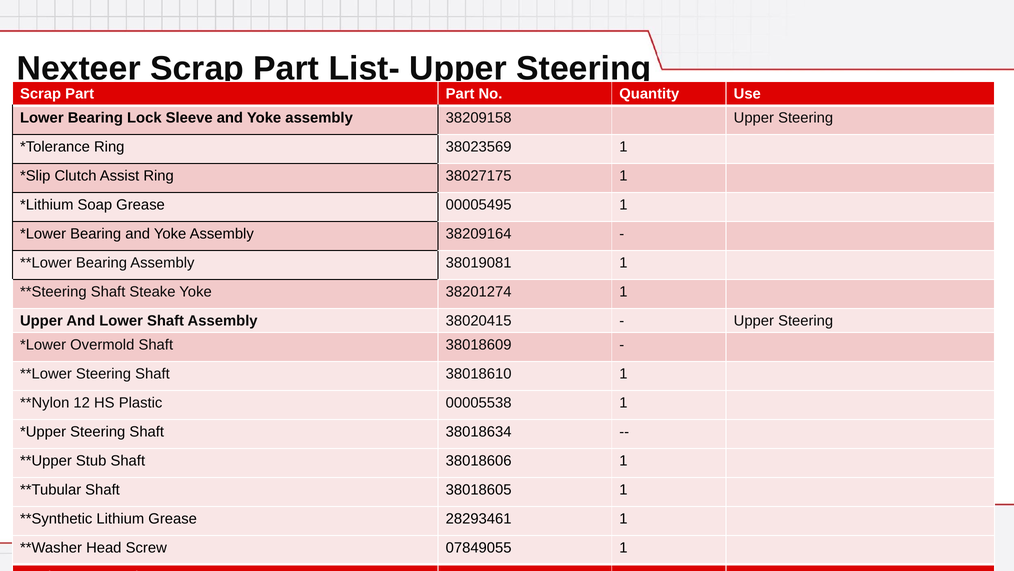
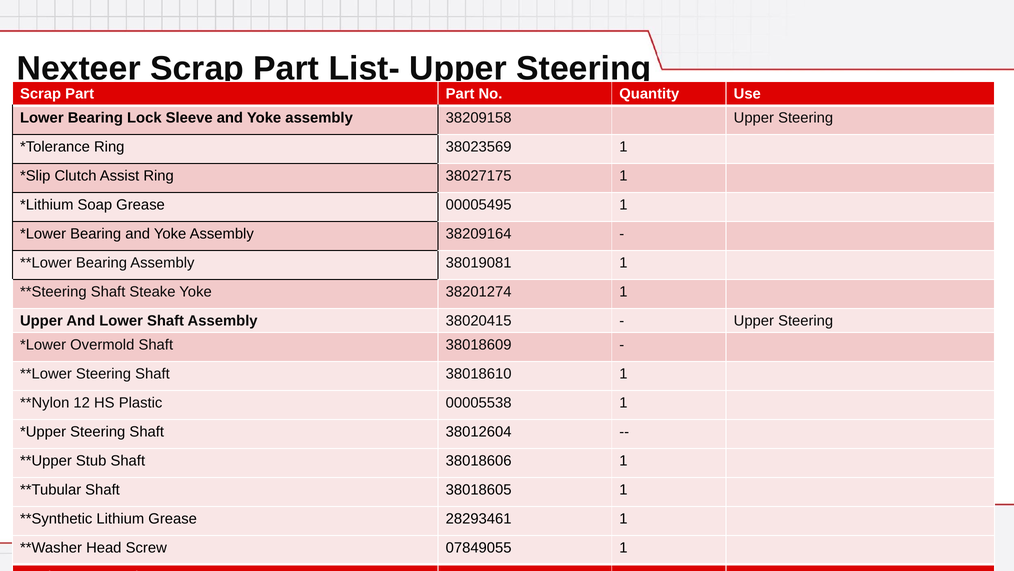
38018634: 38018634 -> 38012604
